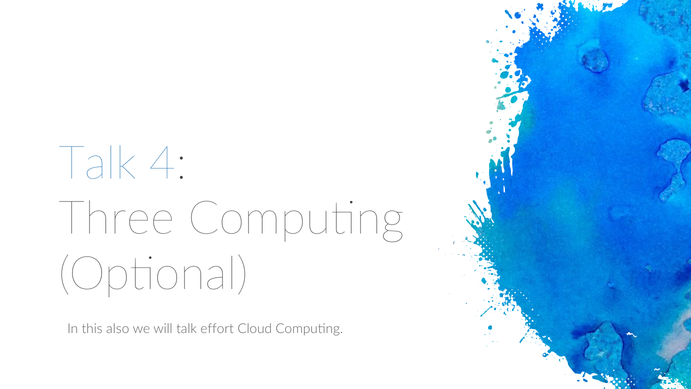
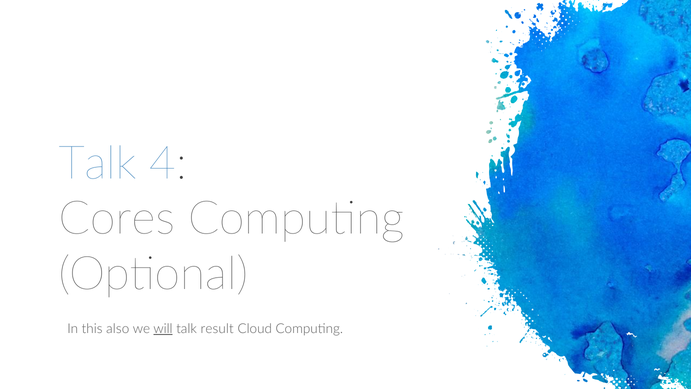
Three: Three -> Cores
will underline: none -> present
effort: effort -> result
